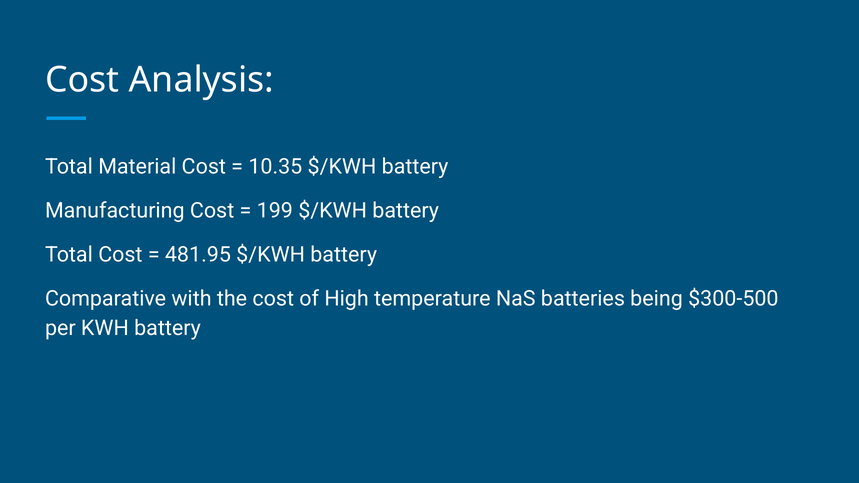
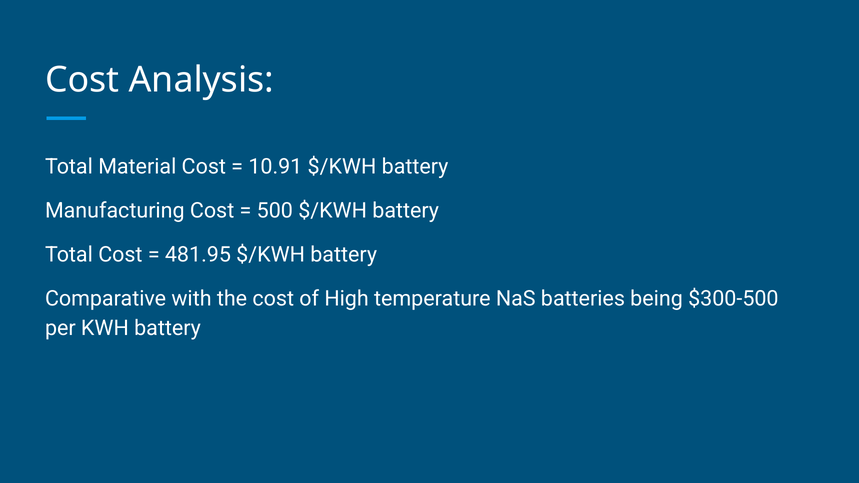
10.35: 10.35 -> 10.91
199: 199 -> 500
